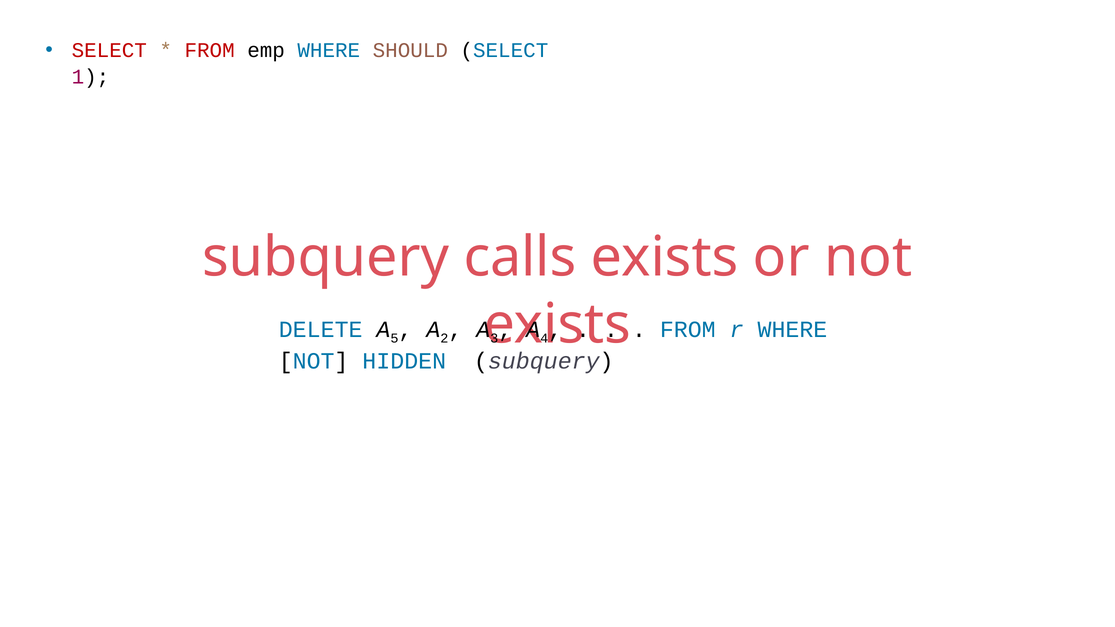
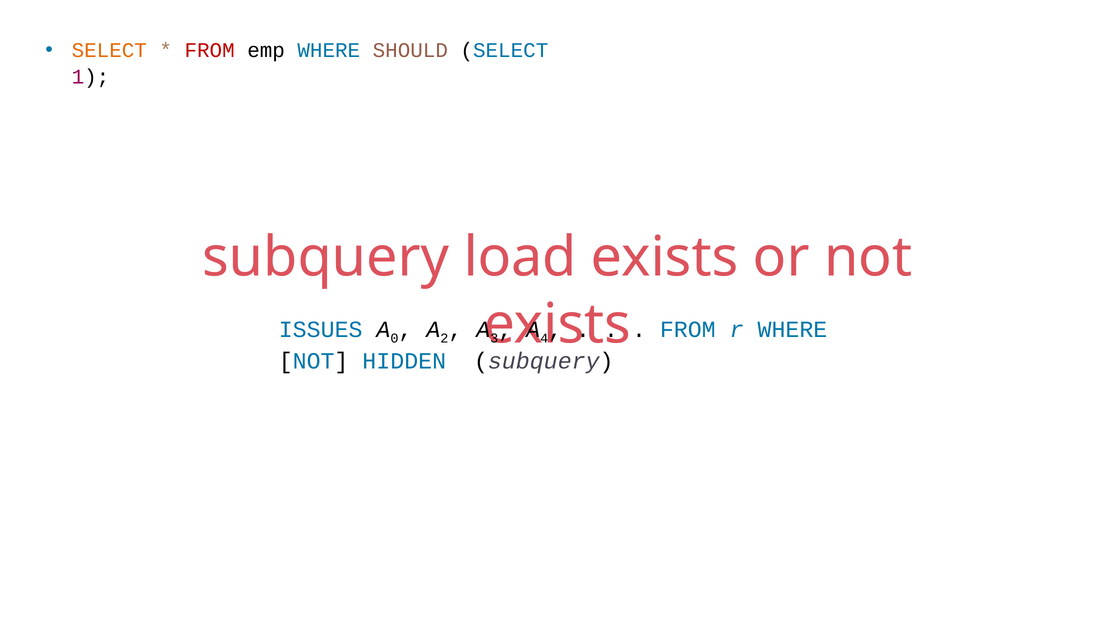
SELECT at (109, 50) colour: red -> orange
calls: calls -> load
DELETE: DELETE -> ISSUES
5: 5 -> 0
